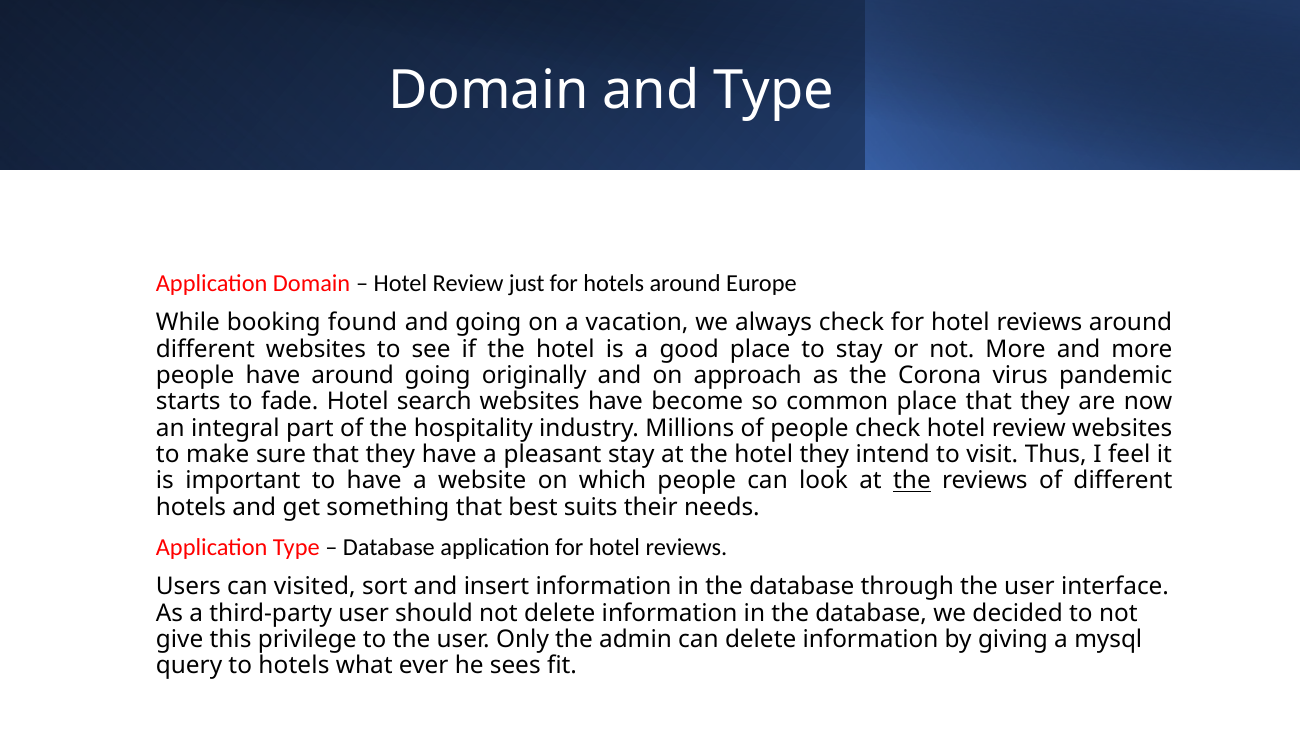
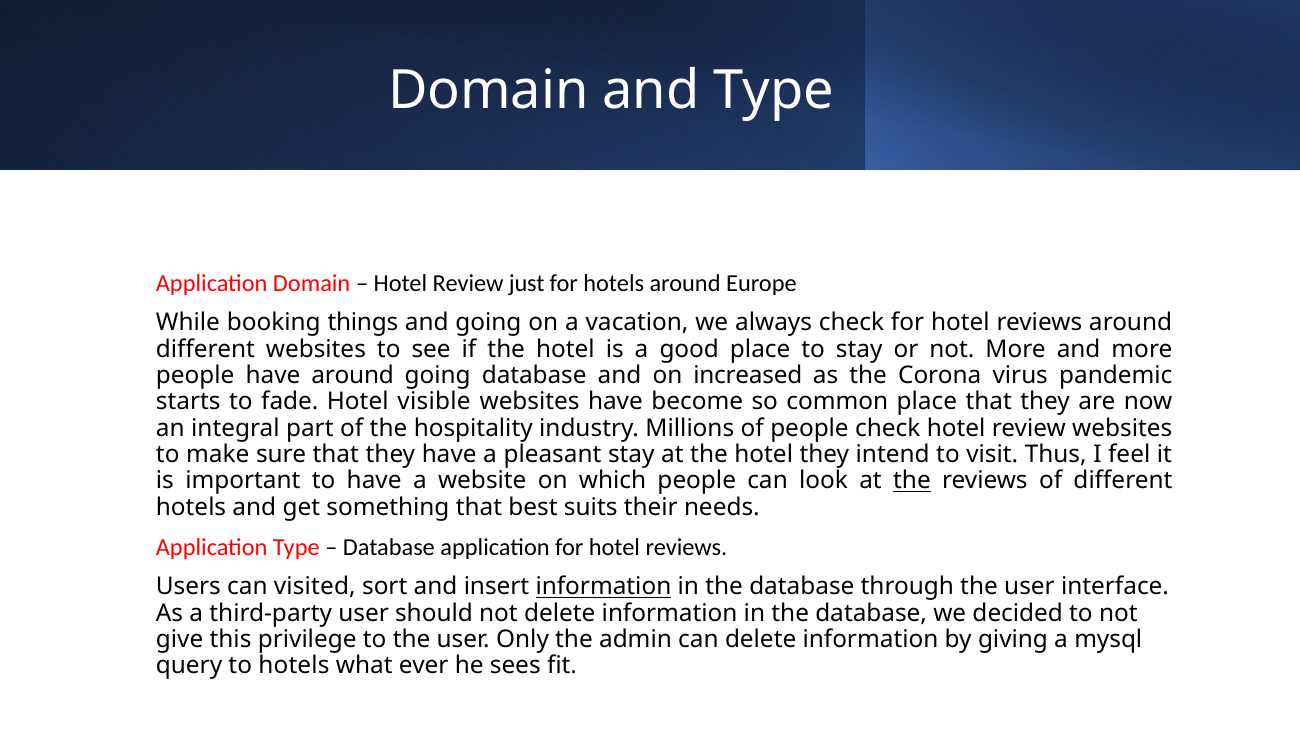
found: found -> things
going originally: originally -> database
approach: approach -> increased
search: search -> visible
information at (603, 587) underline: none -> present
